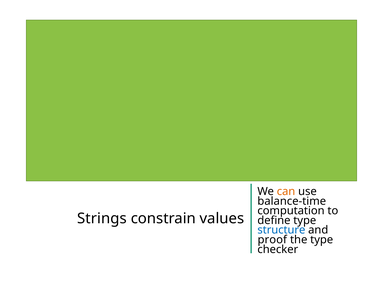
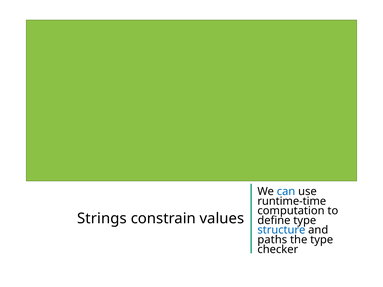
can colour: orange -> blue
balance-time: balance-time -> runtime-time
proof: proof -> paths
